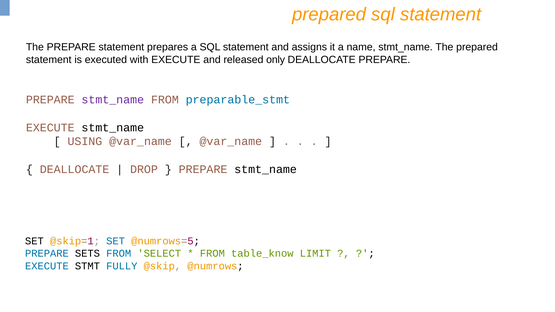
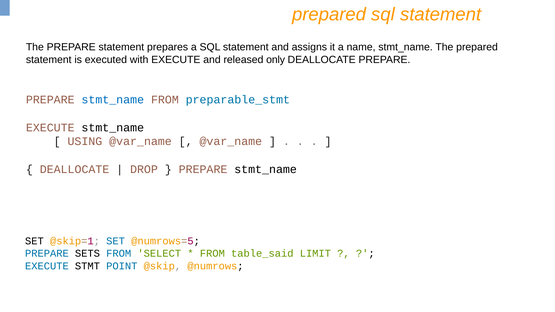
stmt_name at (113, 100) colour: purple -> blue
table_know: table_know -> table_said
FULLY: FULLY -> POINT
